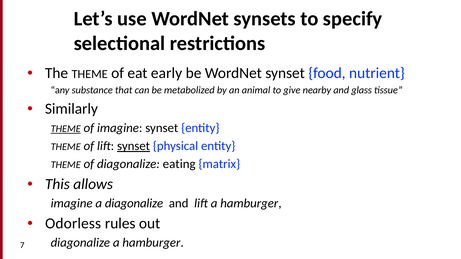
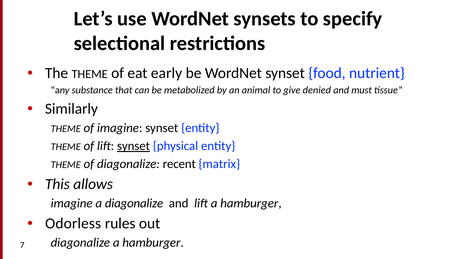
nearby: nearby -> denied
glass: glass -> must
THEME at (66, 129) underline: present -> none
eating: eating -> recent
